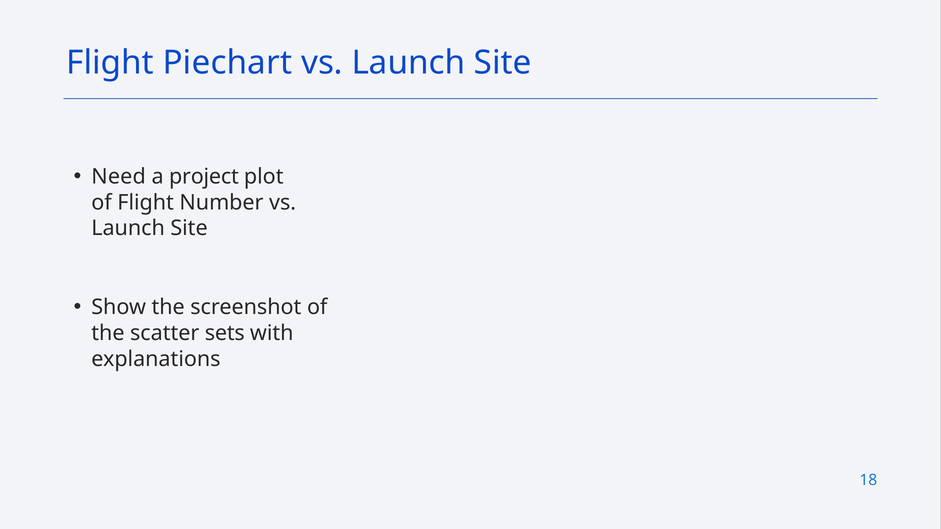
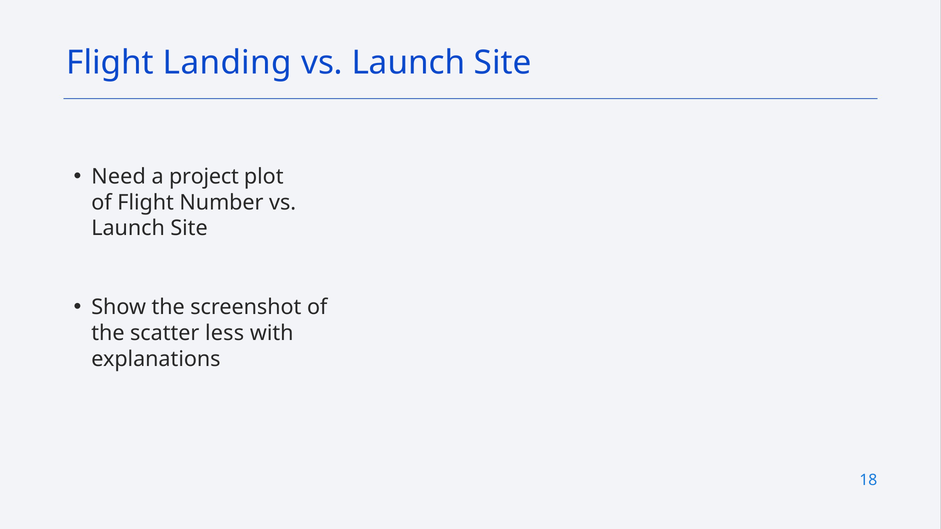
Piechart: Piechart -> Landing
sets: sets -> less
